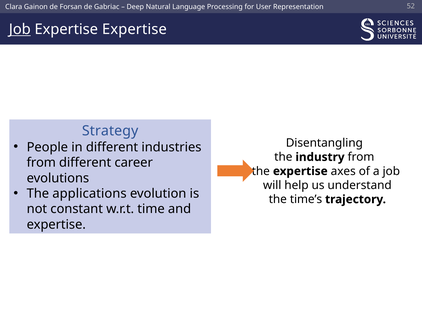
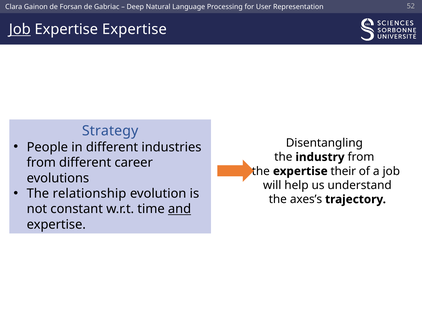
axes: axes -> their
applications: applications -> relationship
time’s: time’s -> axes’s
and underline: none -> present
